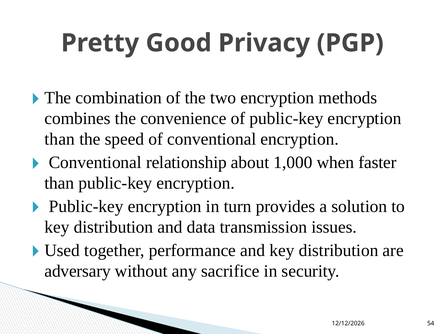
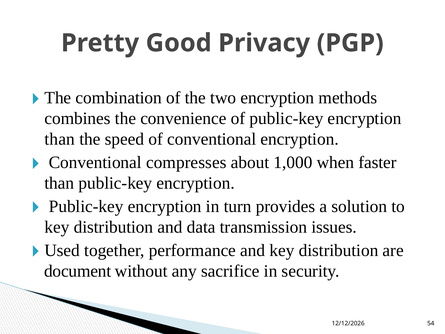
relationship: relationship -> compresses
adversary: adversary -> document
